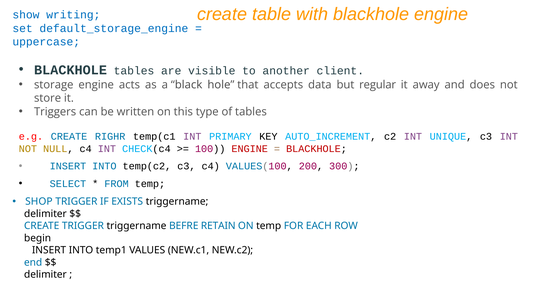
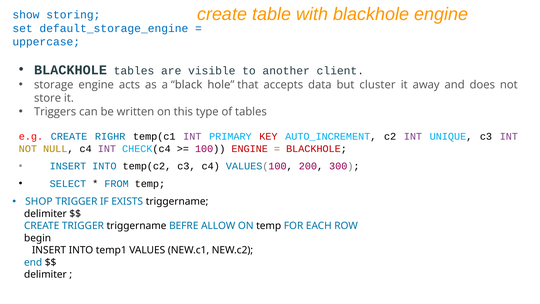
writing: writing -> storing
regular: regular -> cluster
KEY colour: black -> red
RETAIN: RETAIN -> ALLOW
